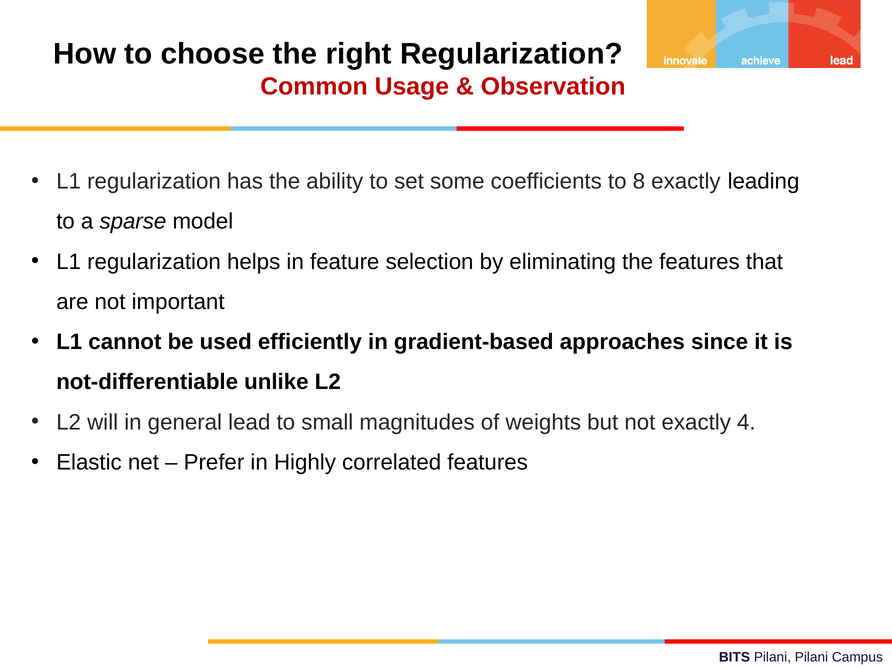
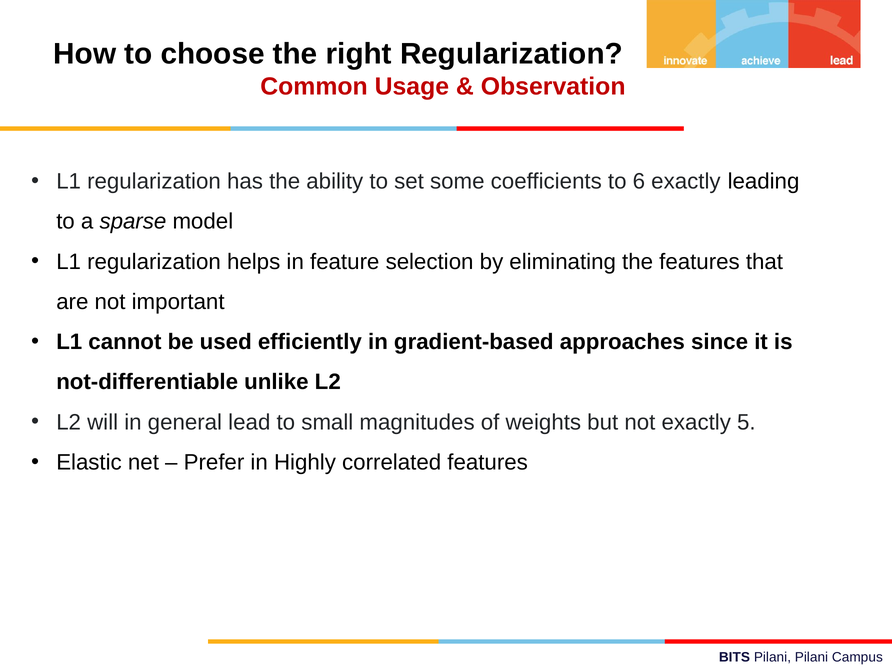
8: 8 -> 6
4: 4 -> 5
